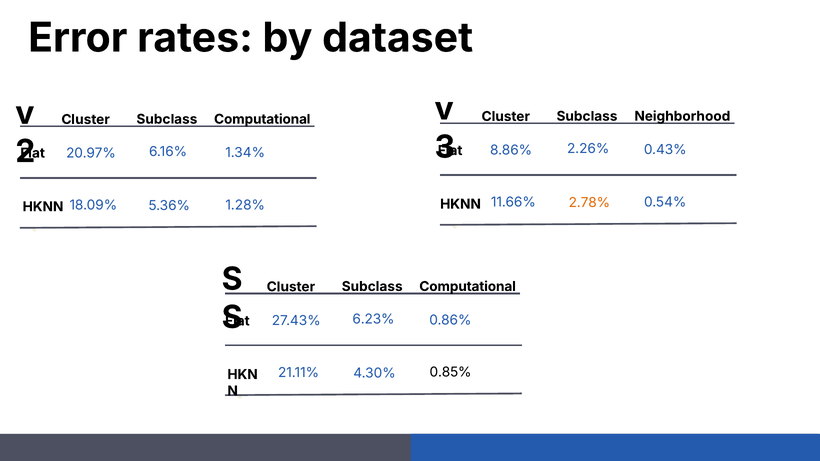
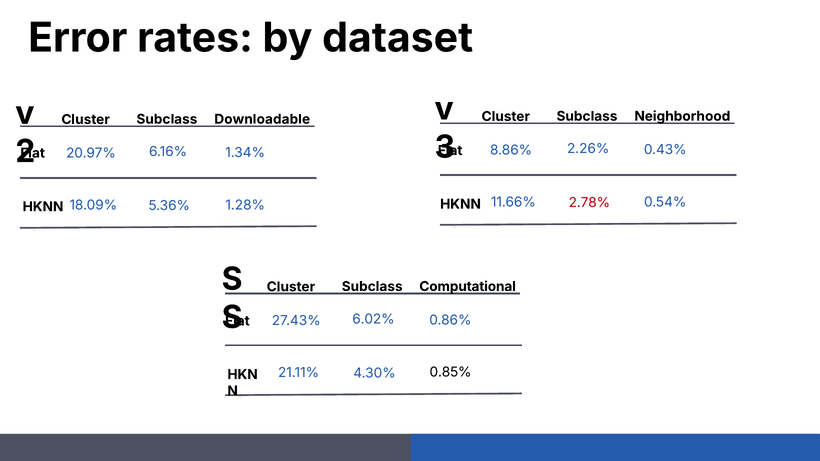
Computational at (262, 119): Computational -> Downloadable
2.78% colour: orange -> red
6.23%: 6.23% -> 6.02%
